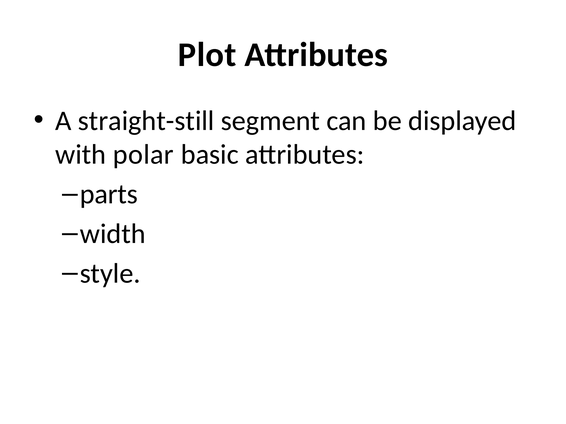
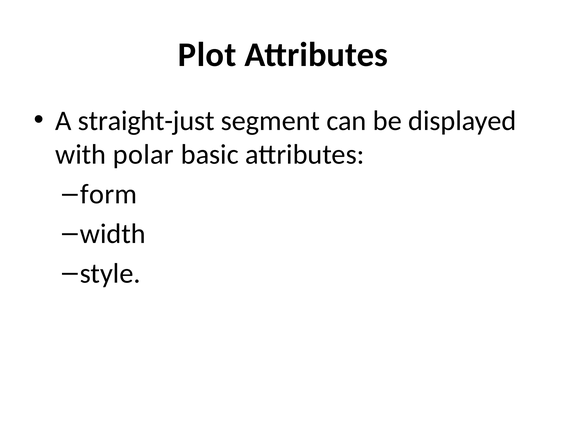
straight-still: straight-still -> straight-just
parts: parts -> form
